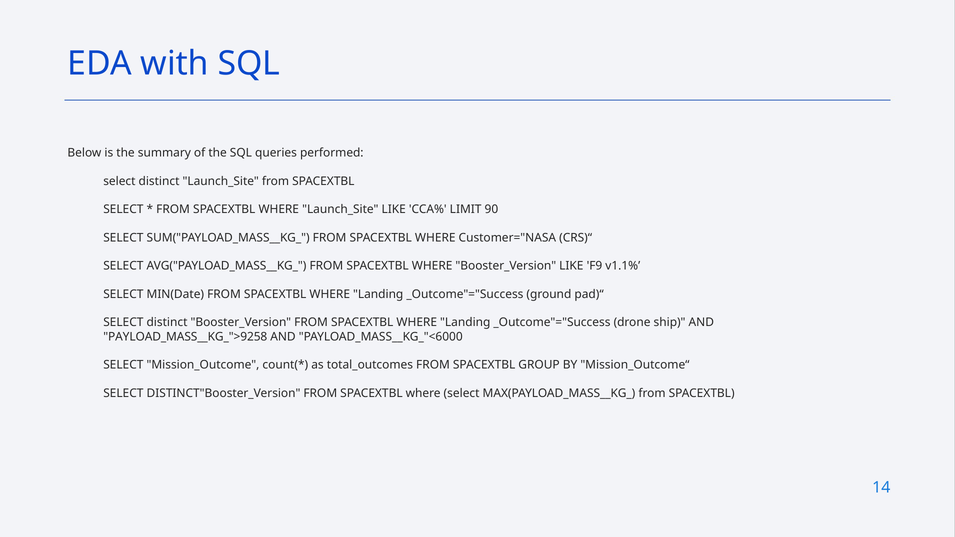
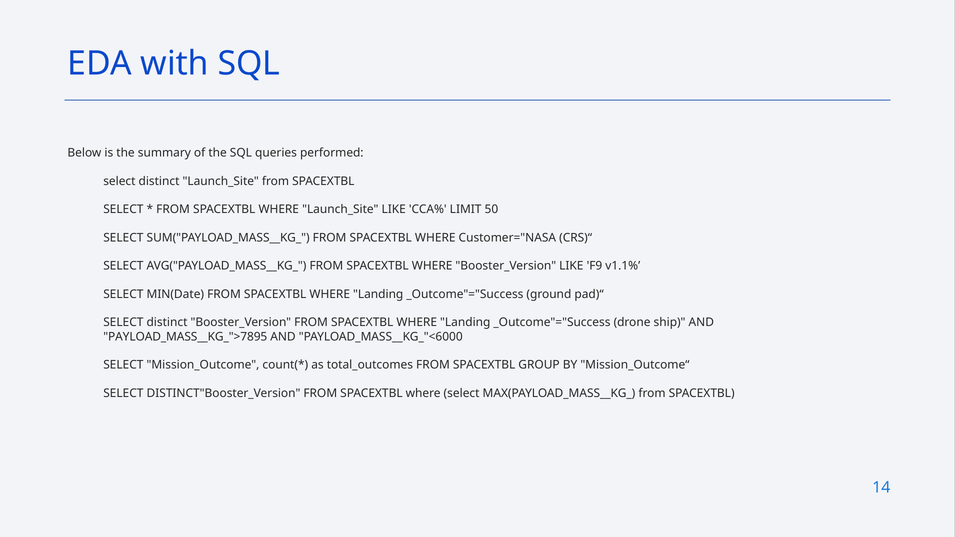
90: 90 -> 50
PAYLOAD_MASS__KG_">9258: PAYLOAD_MASS__KG_">9258 -> PAYLOAD_MASS__KG_">7895
